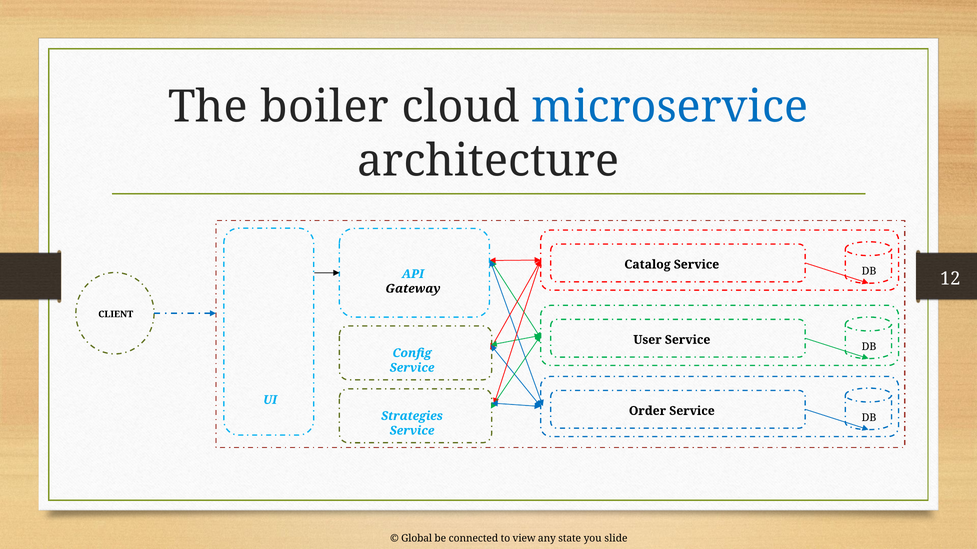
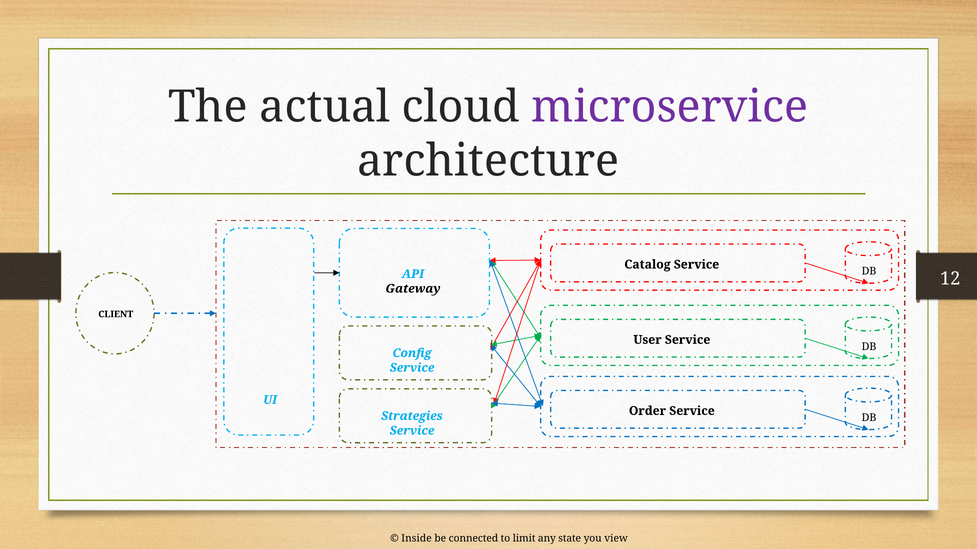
boiler: boiler -> actual
microservice colour: blue -> purple
Global: Global -> Inside
view: view -> limit
slide: slide -> view
